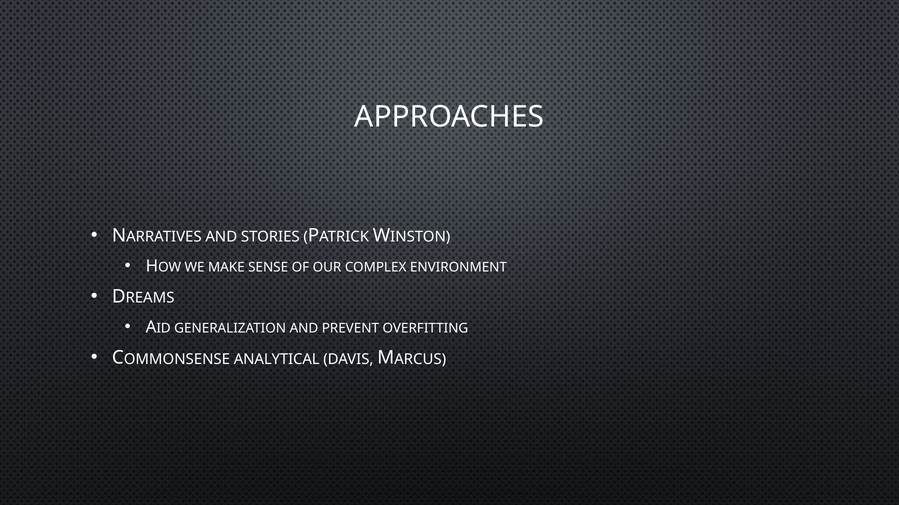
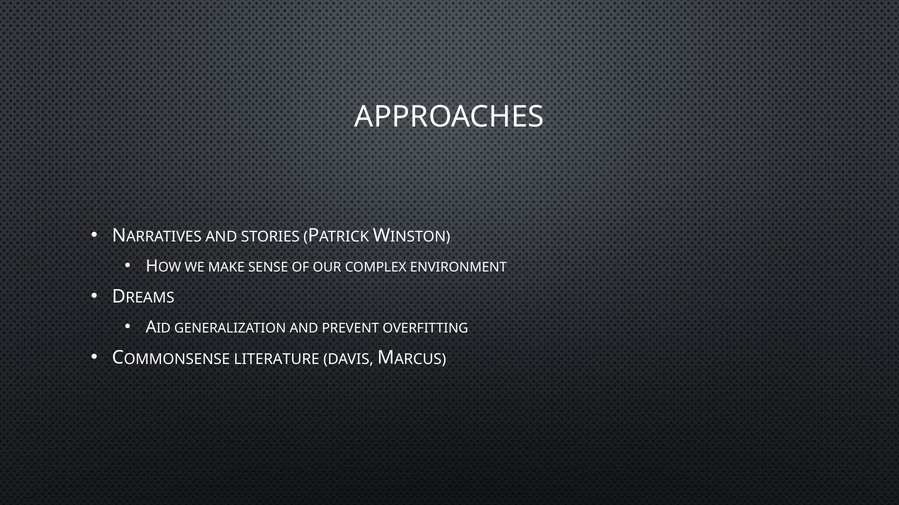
ANALYTICAL: ANALYTICAL -> LITERATURE
